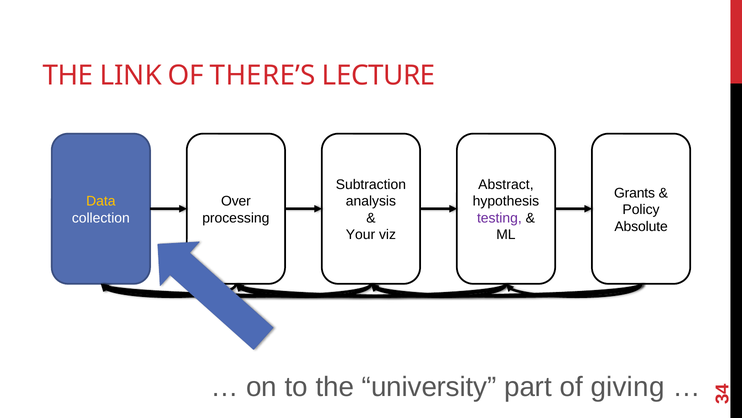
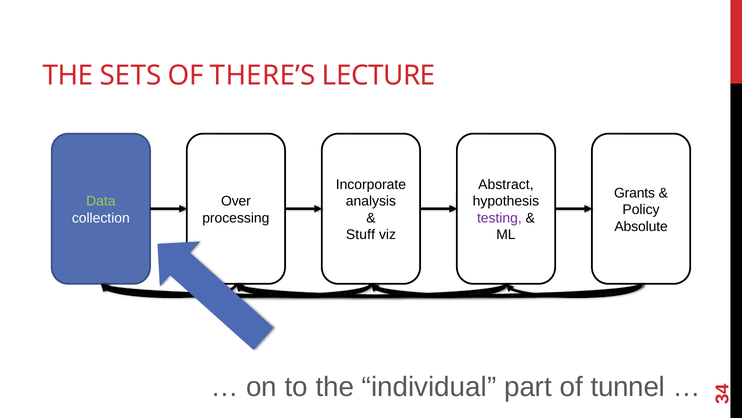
LINK: LINK -> SETS
Subtraction: Subtraction -> Incorporate
Data colour: yellow -> light green
Your: Your -> Stuff
university: university -> individual
giving: giving -> tunnel
